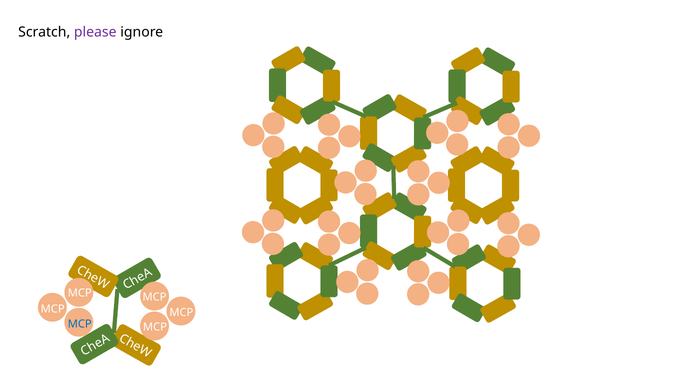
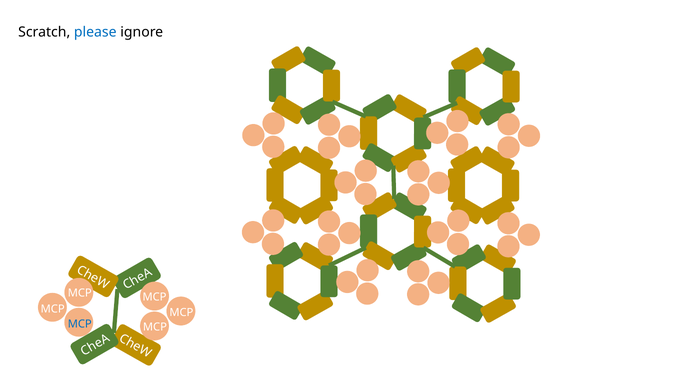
please colour: purple -> blue
